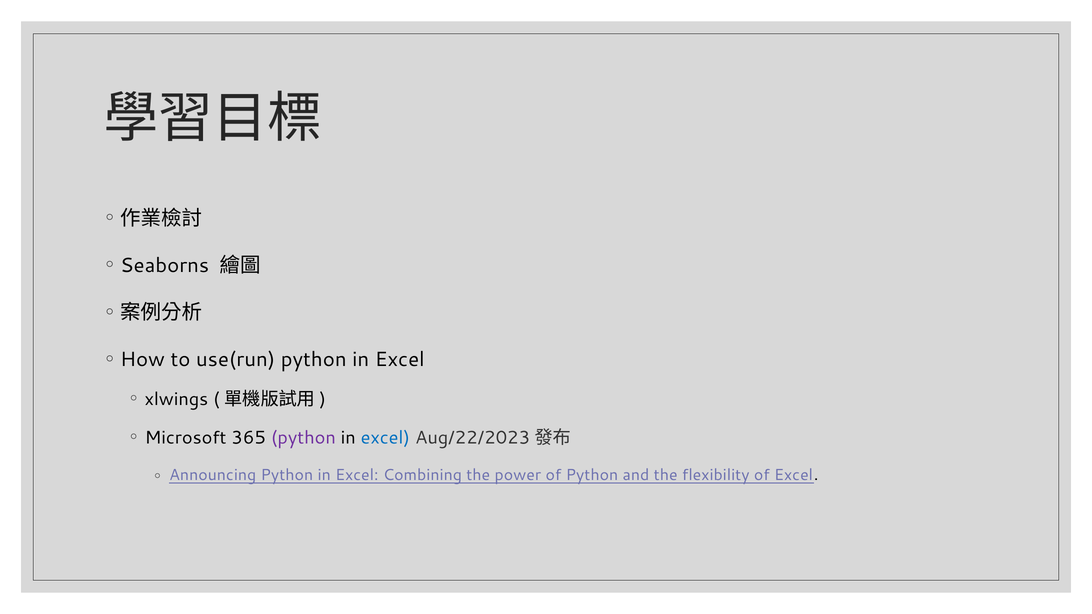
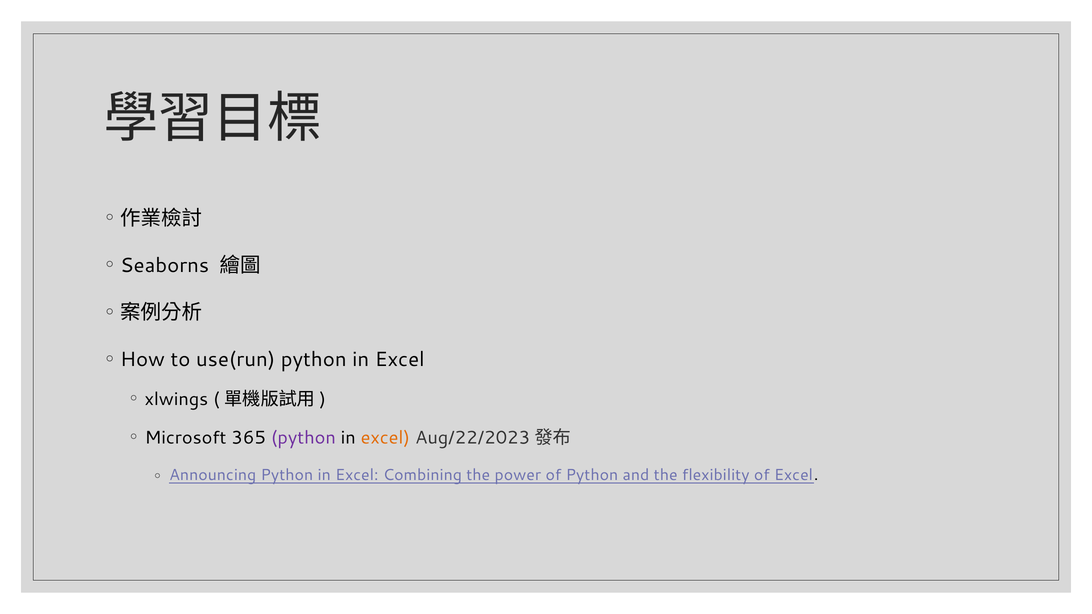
excel at (385, 438) colour: blue -> orange
